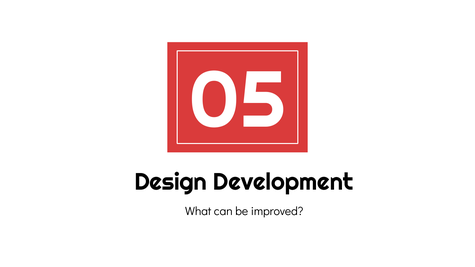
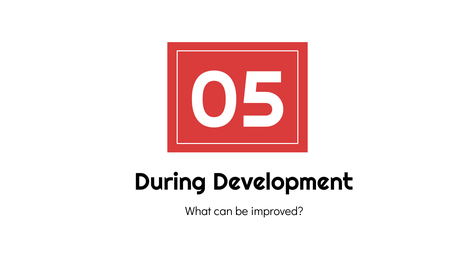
Design: Design -> During
